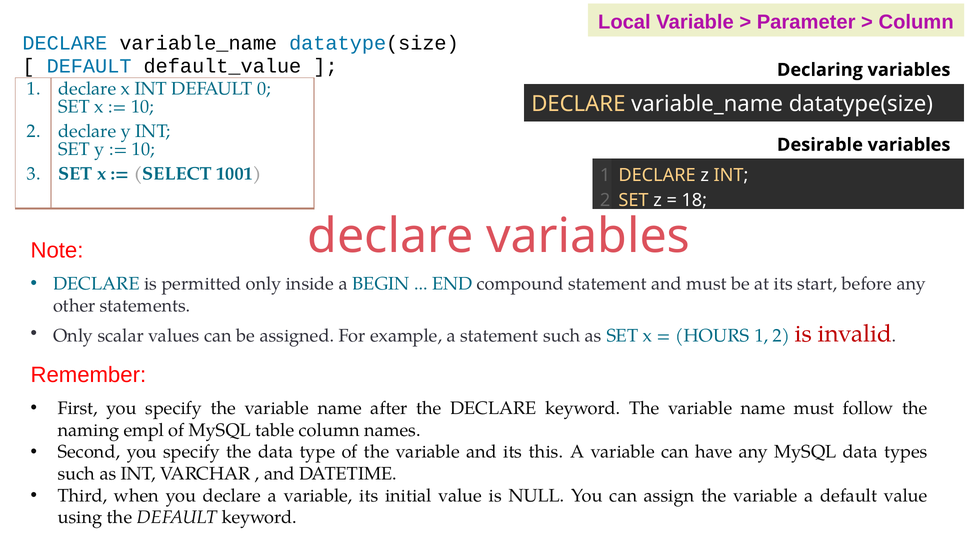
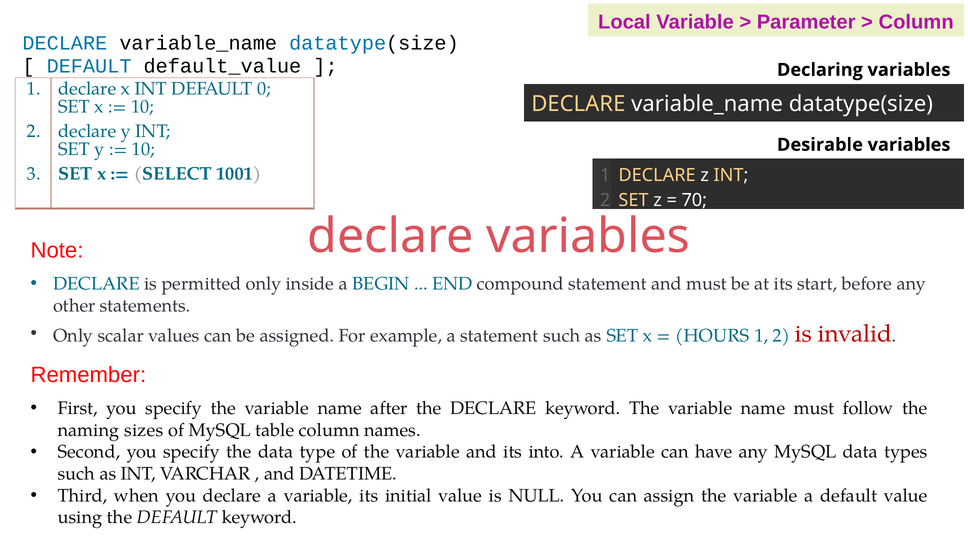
18: 18 -> 70
empl: empl -> sizes
this: this -> into
